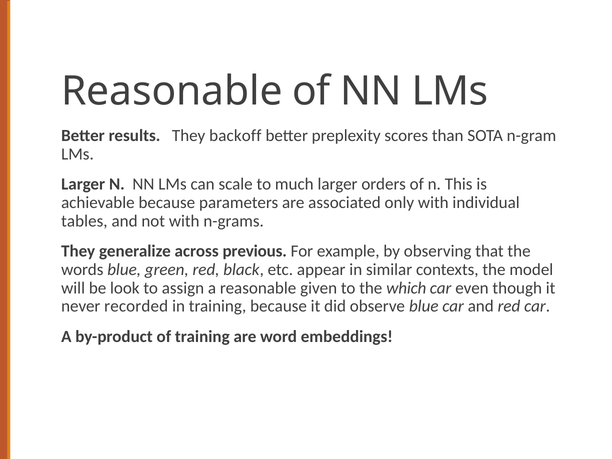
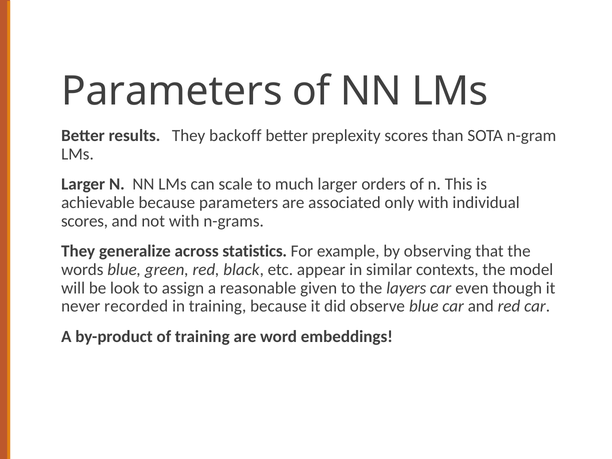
Reasonable at (172, 91): Reasonable -> Parameters
tables at (84, 221): tables -> scores
previous: previous -> statistics
which: which -> layers
